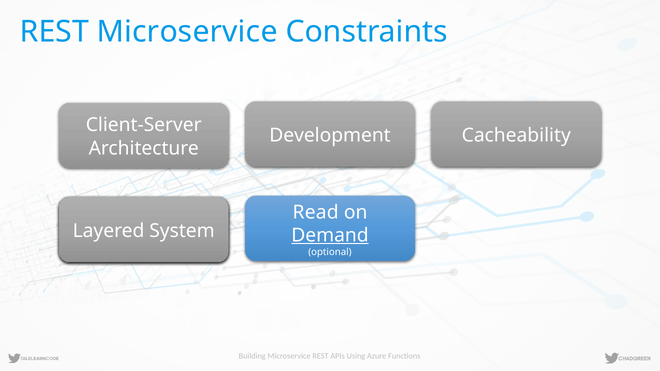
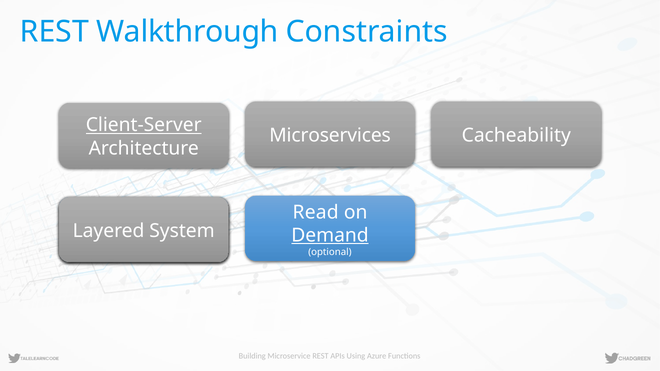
REST Microservice: Microservice -> Walkthrough
Client-Server underline: none -> present
Development: Development -> Microservices
